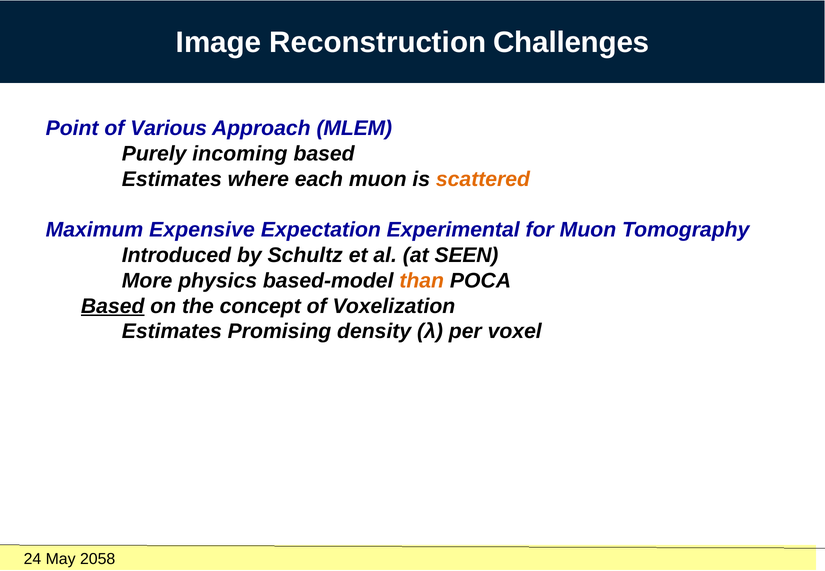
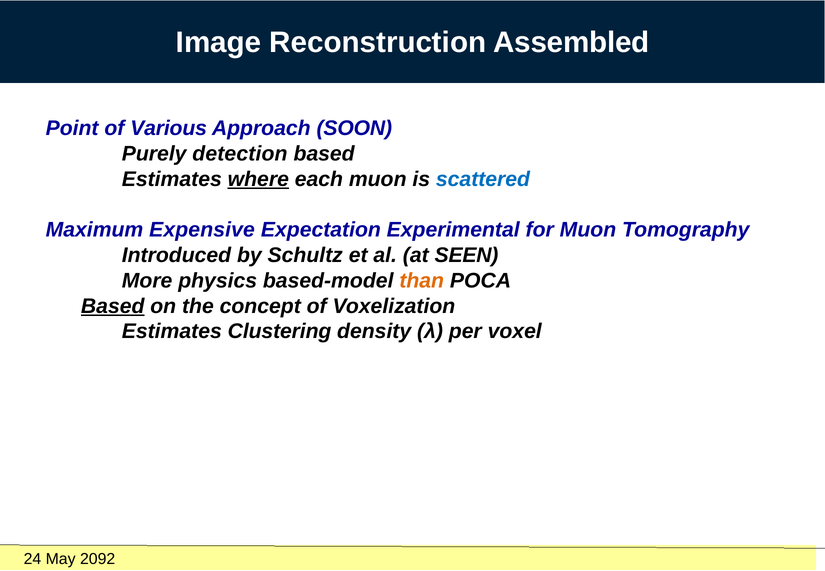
Challenges: Challenges -> Assembled
MLEM: MLEM -> SOON
incoming: incoming -> detection
where underline: none -> present
scattered colour: orange -> blue
Promising: Promising -> Clustering
2058: 2058 -> 2092
